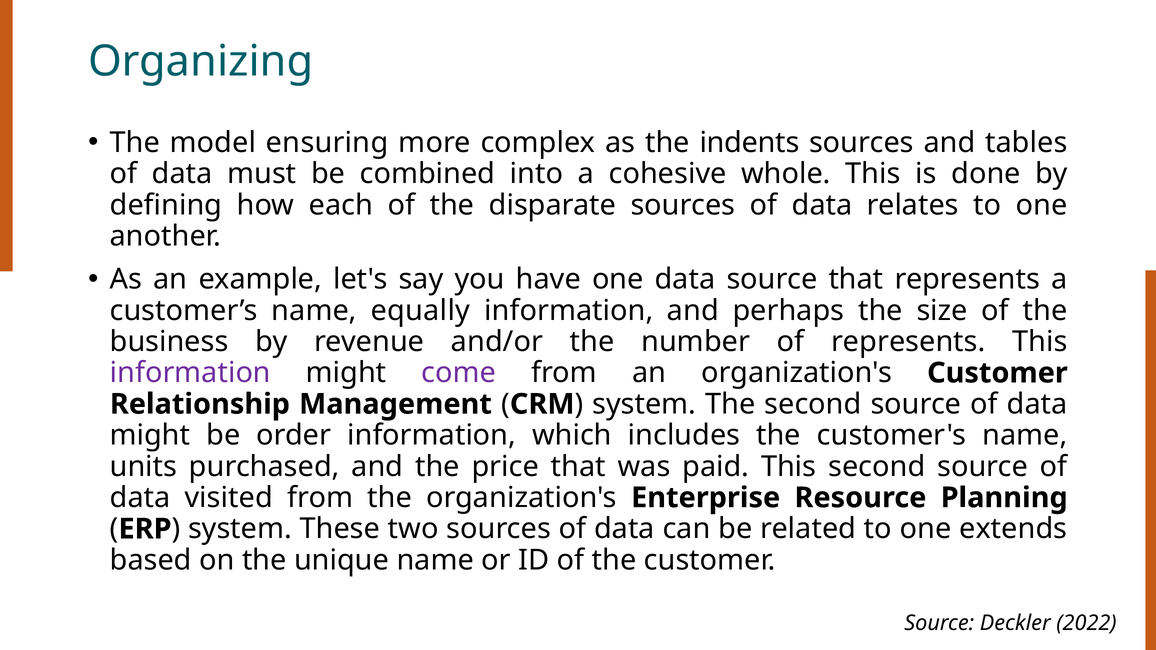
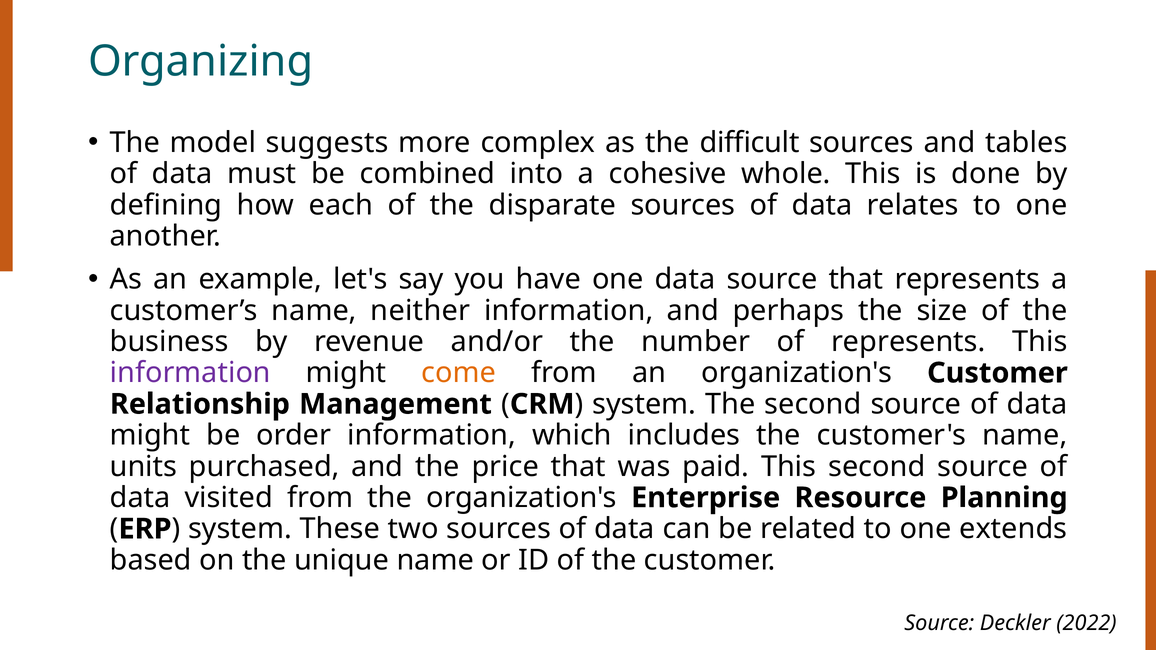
ensuring: ensuring -> suggests
indents: indents -> difficult
equally: equally -> neither
come colour: purple -> orange
